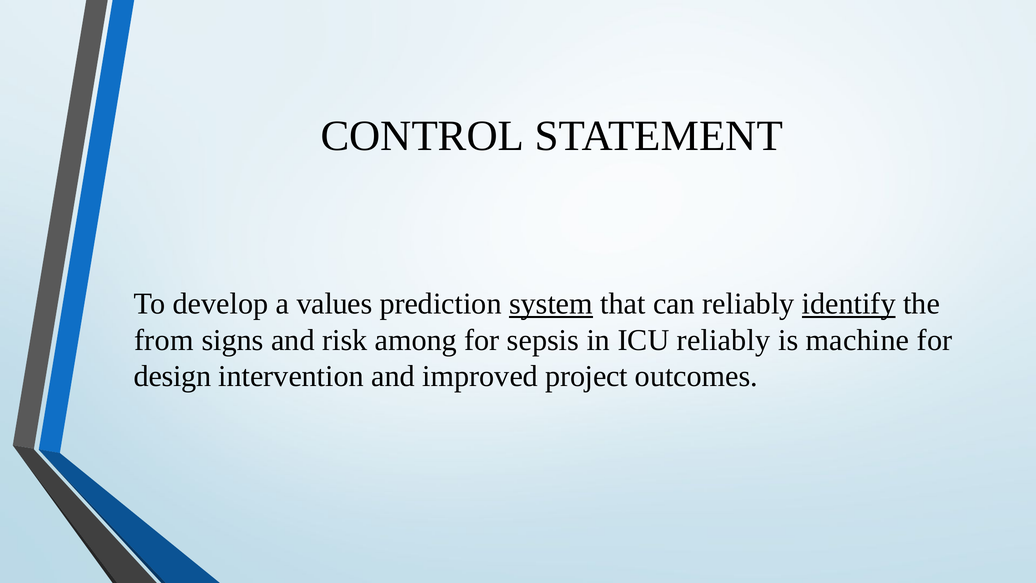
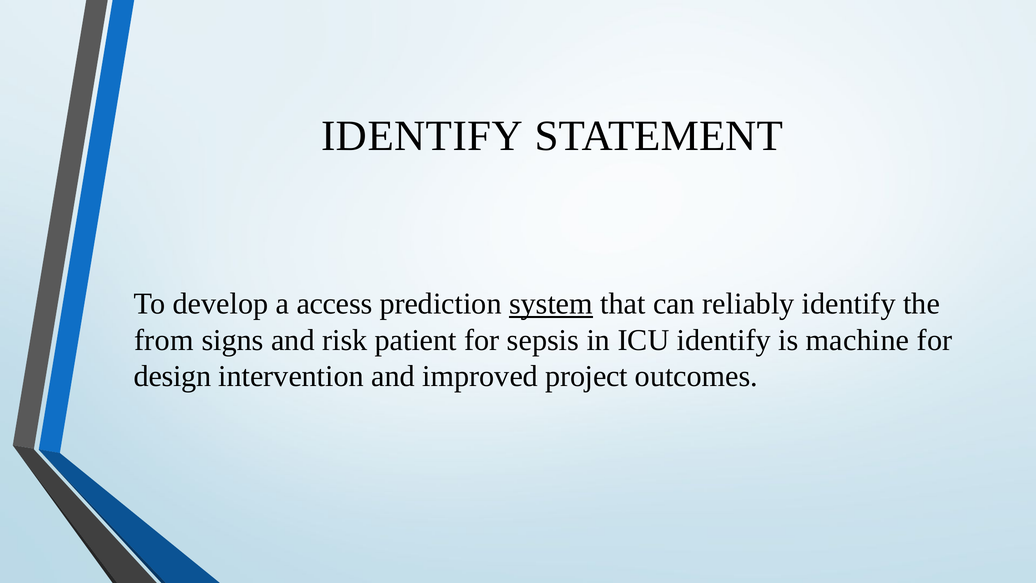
CONTROL at (422, 136): CONTROL -> IDENTIFY
values: values -> access
identify at (849, 304) underline: present -> none
among: among -> patient
ICU reliably: reliably -> identify
